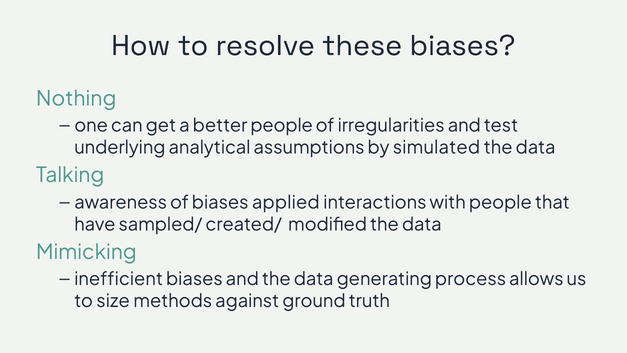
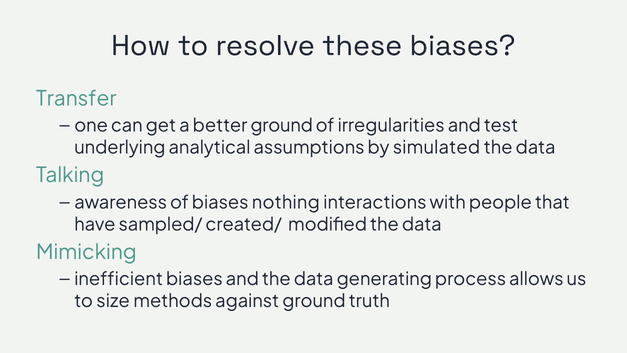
Nothing: Nothing -> Transfer
better people: people -> ground
applied: applied -> nothing
